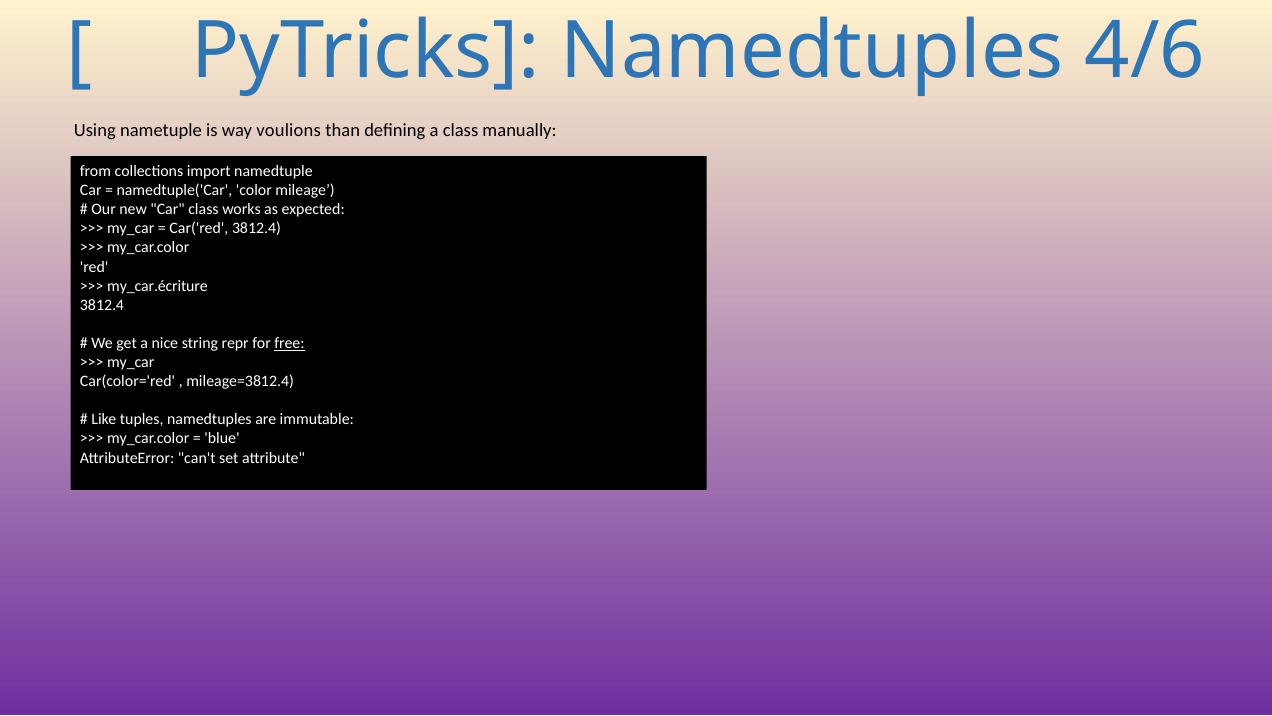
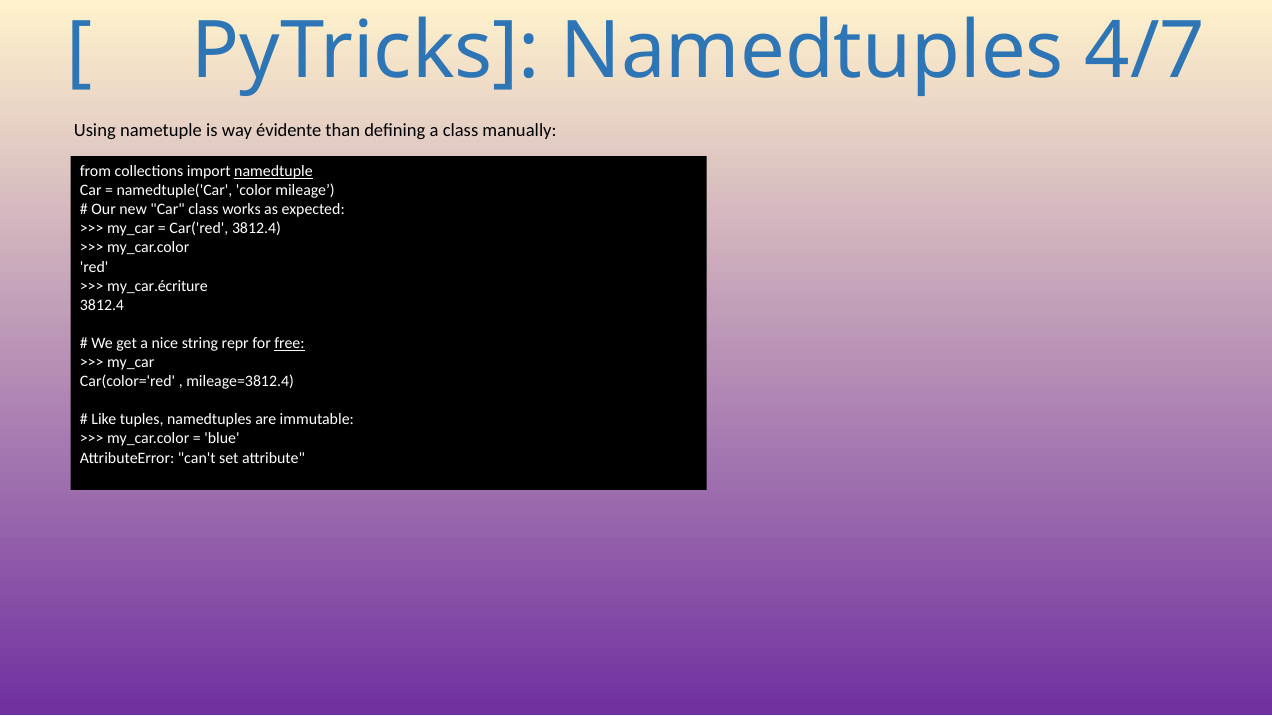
4/6: 4/6 -> 4/7
voulions: voulions -> évidente
namedtuple underline: none -> present
